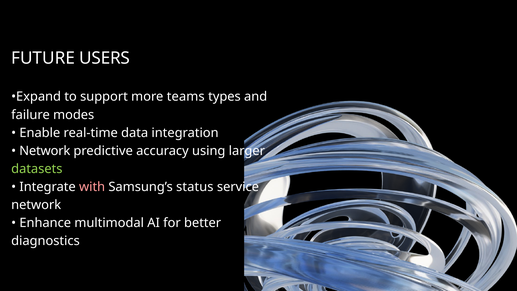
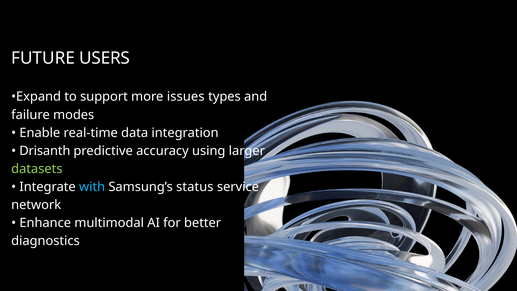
teams: teams -> issues
Network at (45, 151): Network -> Drisanth
with colour: pink -> light blue
